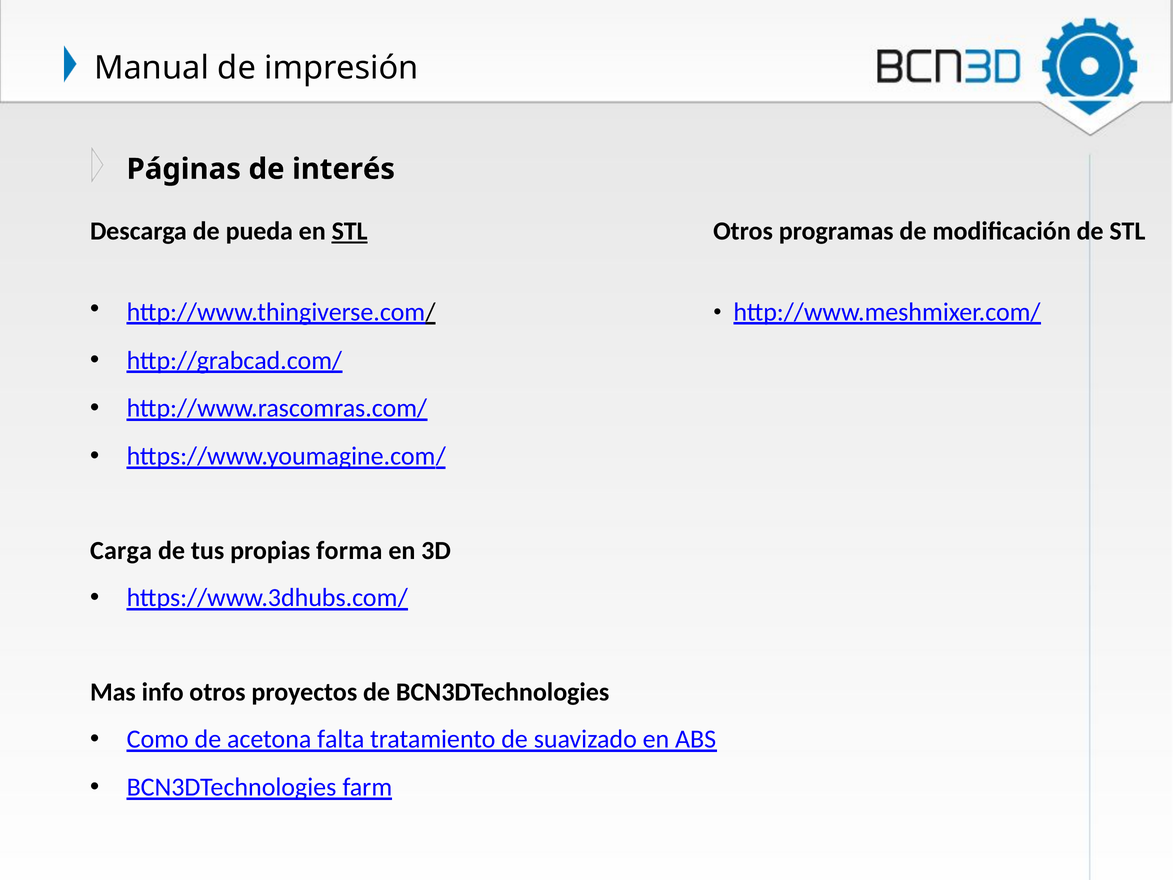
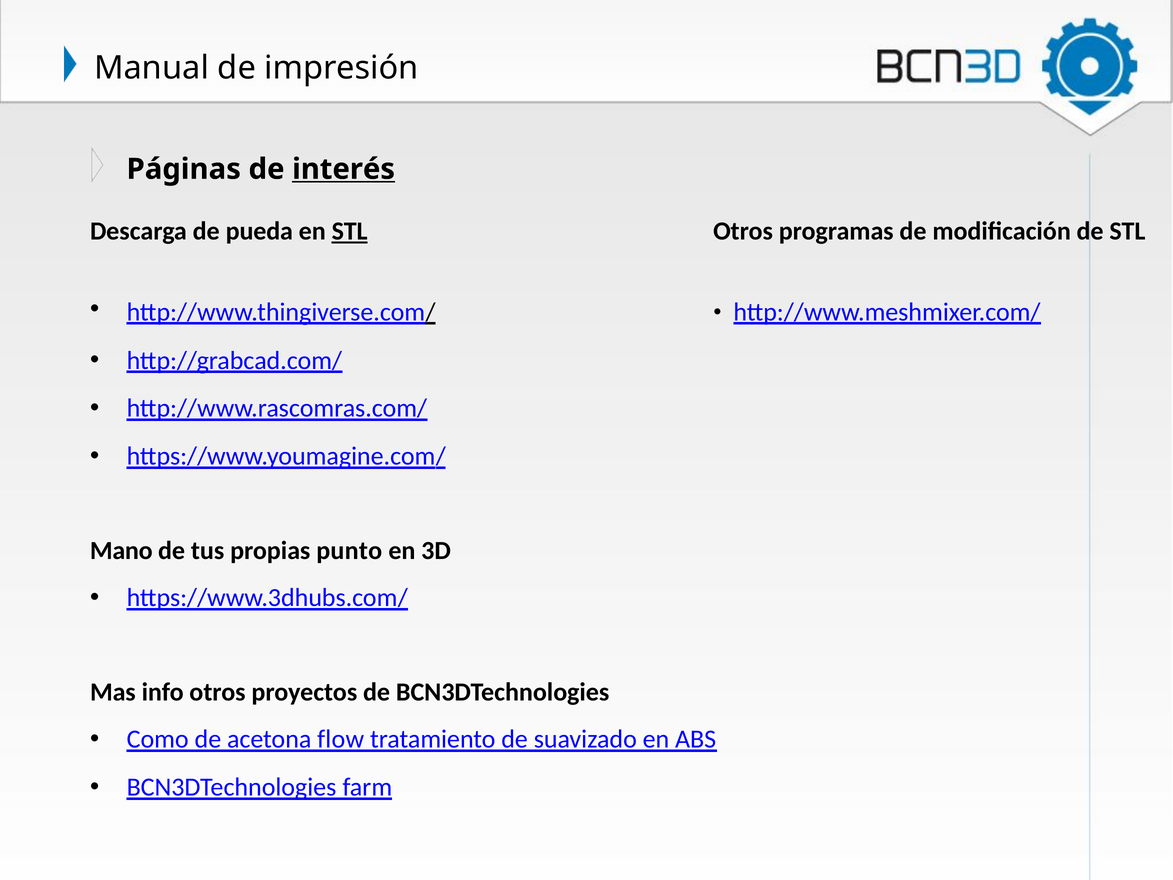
interés underline: none -> present
Carga: Carga -> Mano
forma: forma -> punto
falta: falta -> flow
